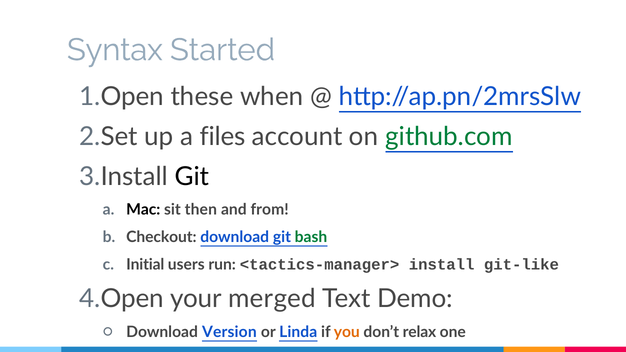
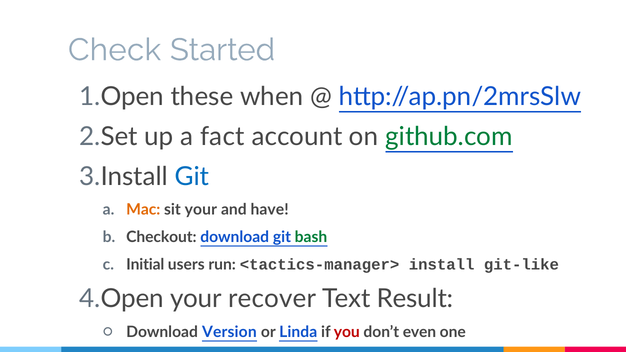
Syntax: Syntax -> Check
files: files -> fact
Git at (192, 177) colour: black -> blue
Mac colour: black -> orange
sit then: then -> your
from: from -> have
merged: merged -> recover
Demo: Demo -> Result
you colour: orange -> red
relax: relax -> even
